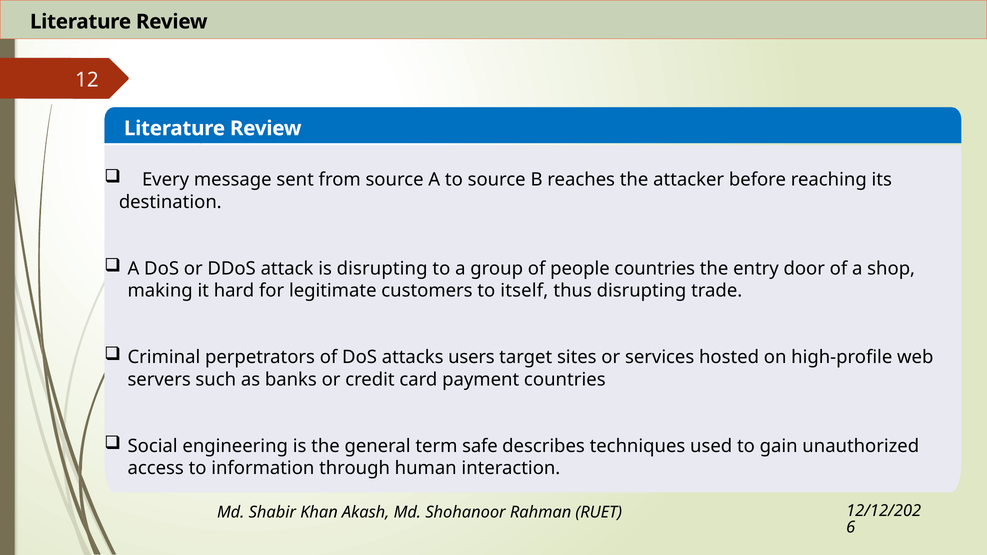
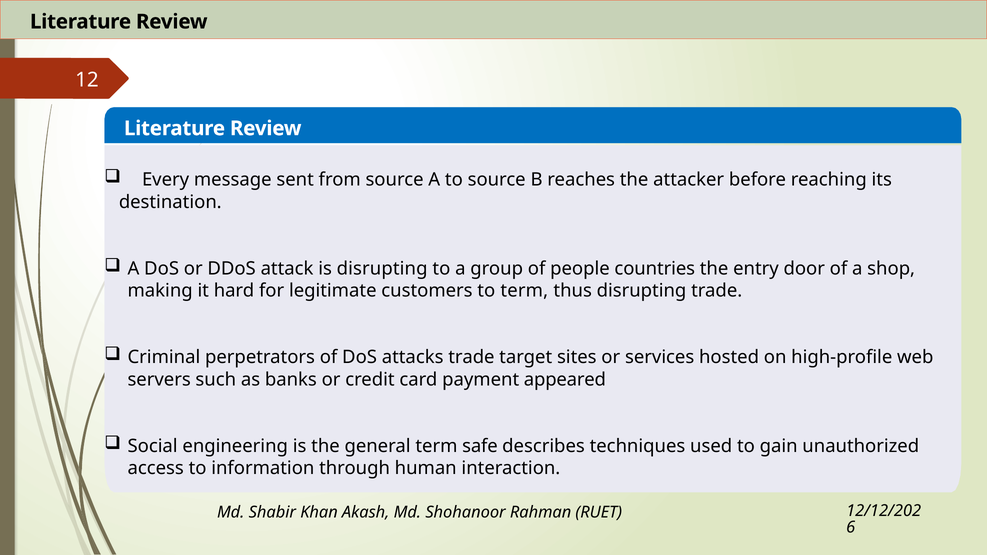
to itself: itself -> term
attacks users: users -> trade
payment countries: countries -> appeared
